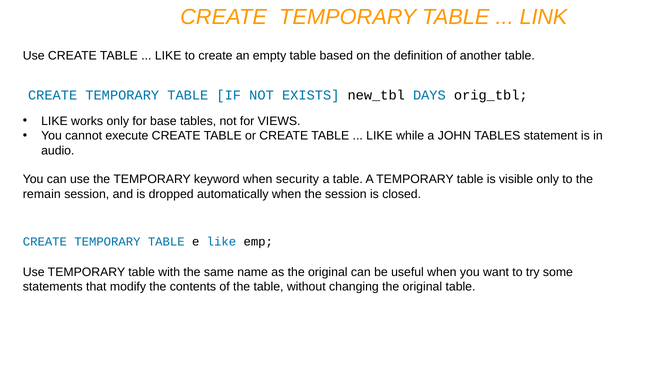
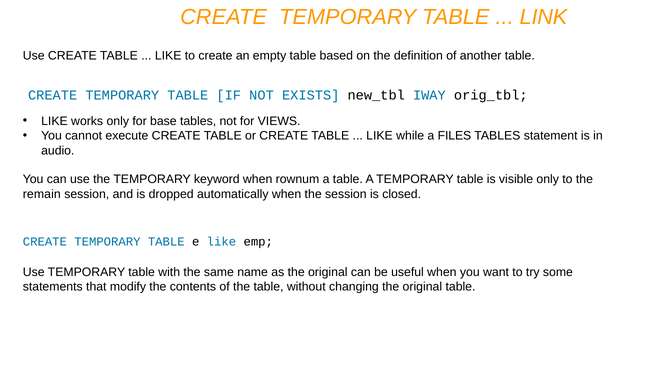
DAYS: DAYS -> IWAY
JOHN: JOHN -> FILES
security: security -> rownum
